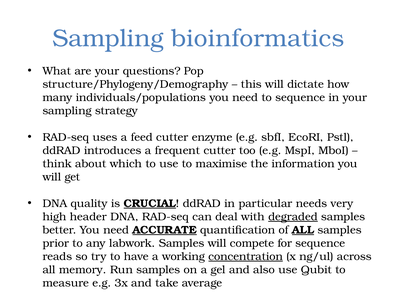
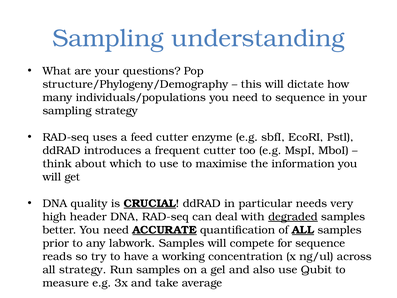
bioinformatics: bioinformatics -> understanding
concentration underline: present -> none
all memory: memory -> strategy
